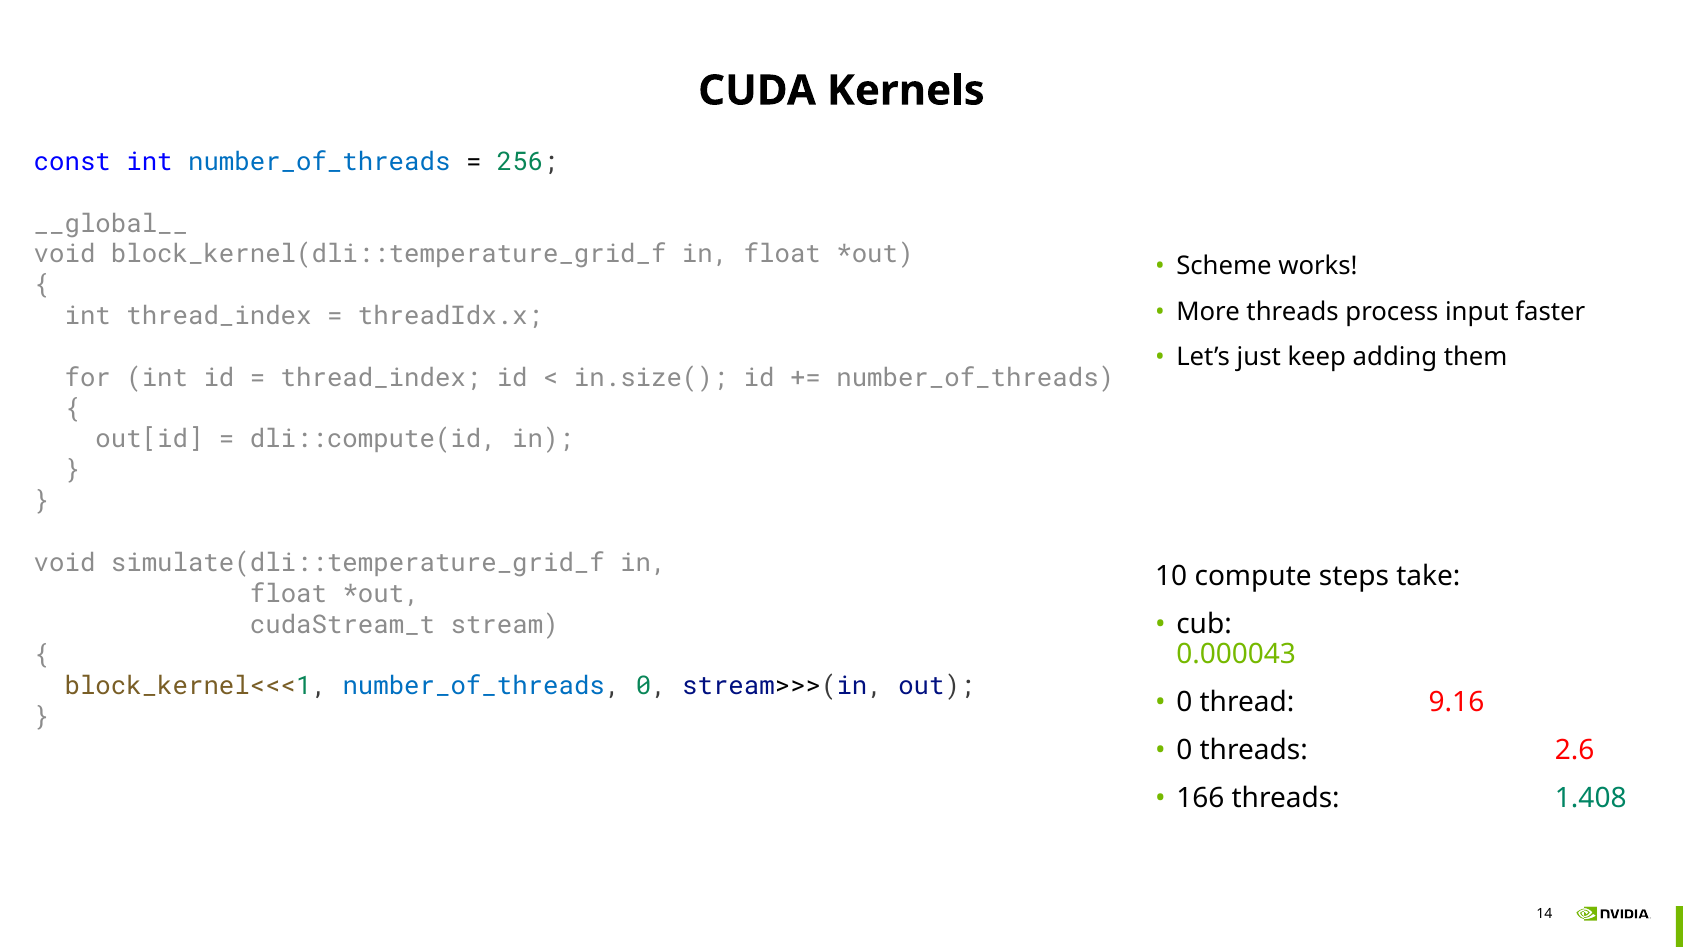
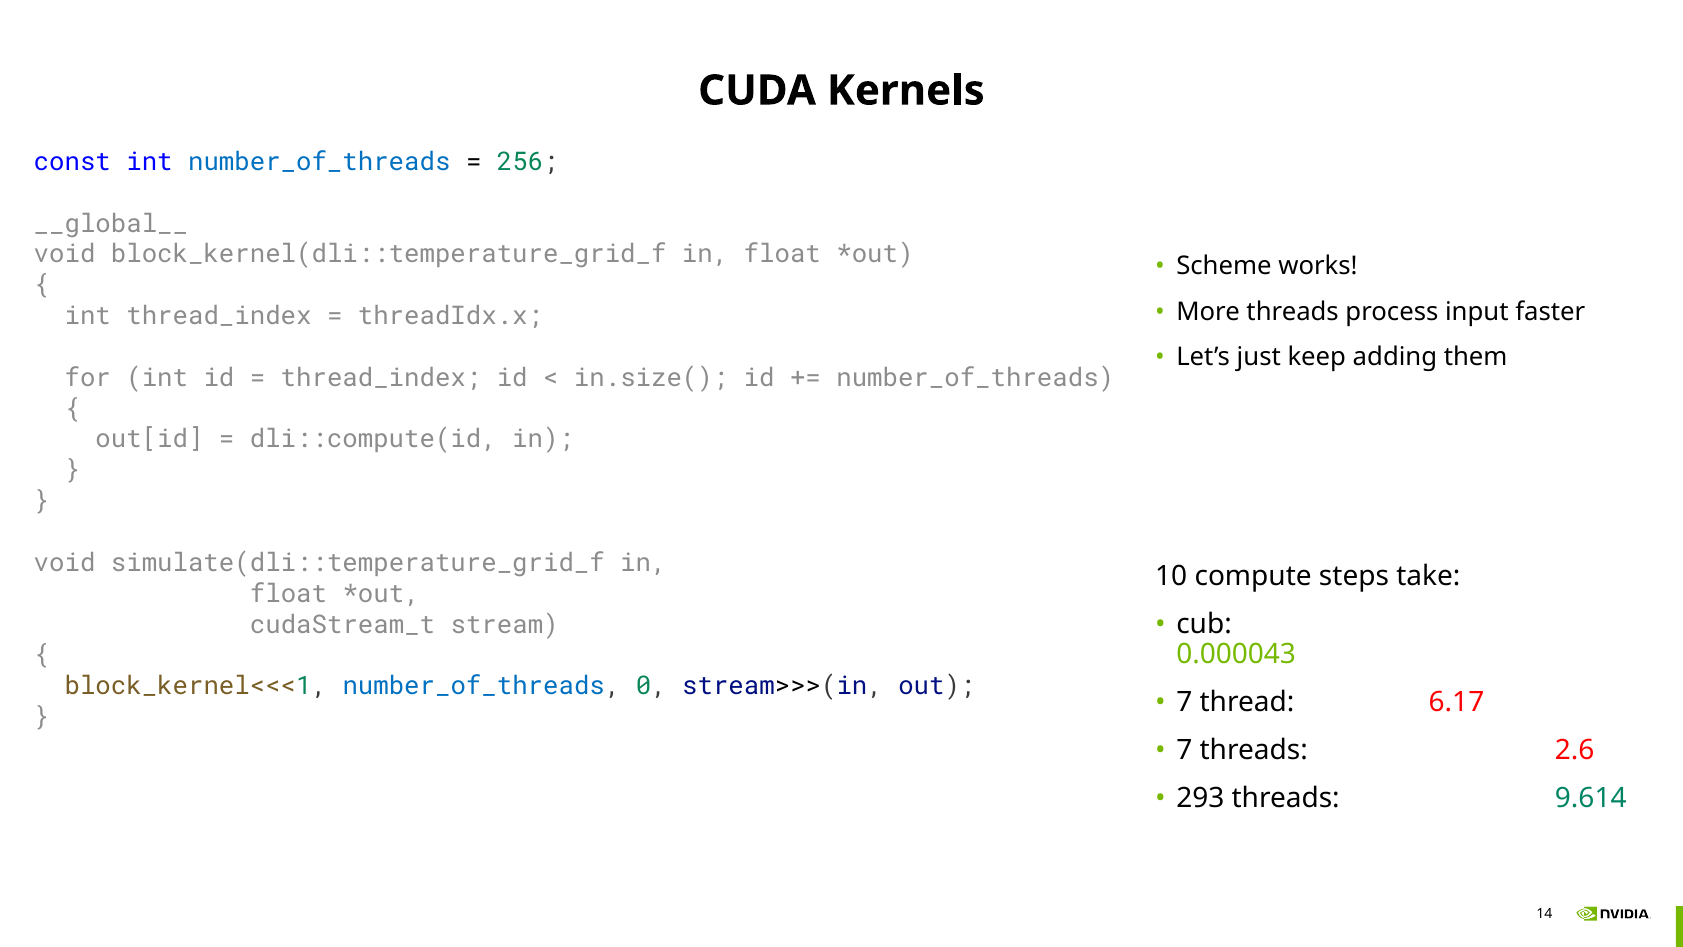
0 at (1184, 702): 0 -> 7
9.16: 9.16 -> 6.17
0 at (1184, 750): 0 -> 7
166: 166 -> 293
1.408: 1.408 -> 9.614
